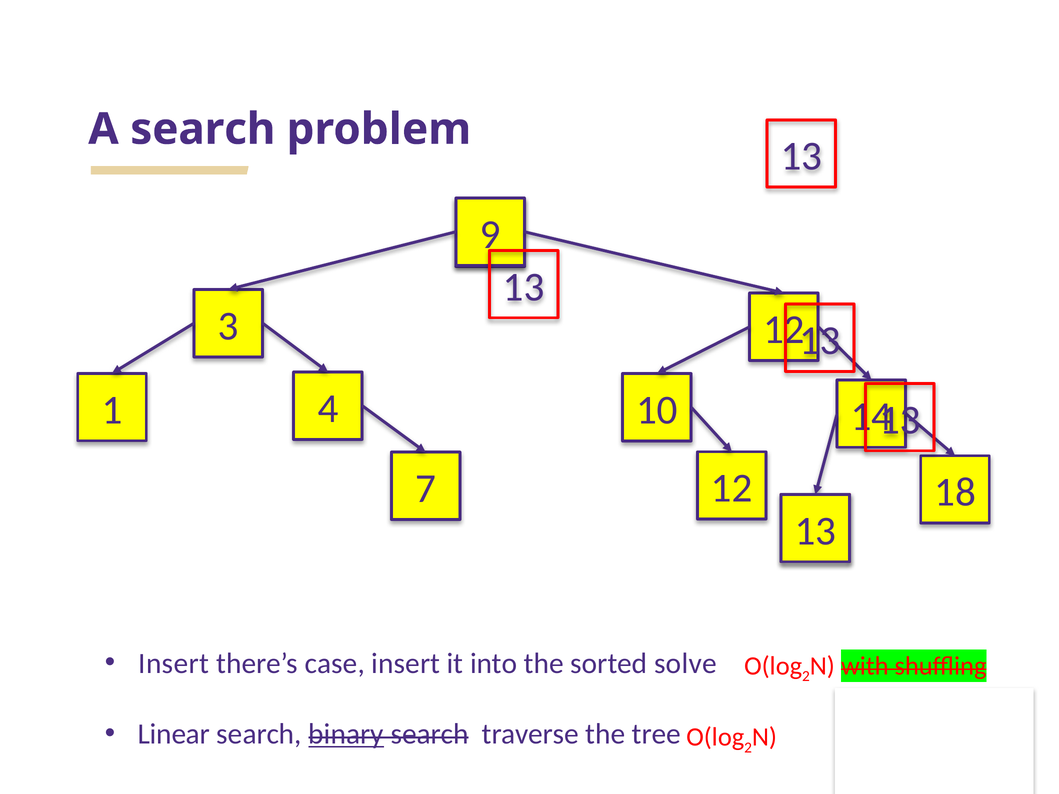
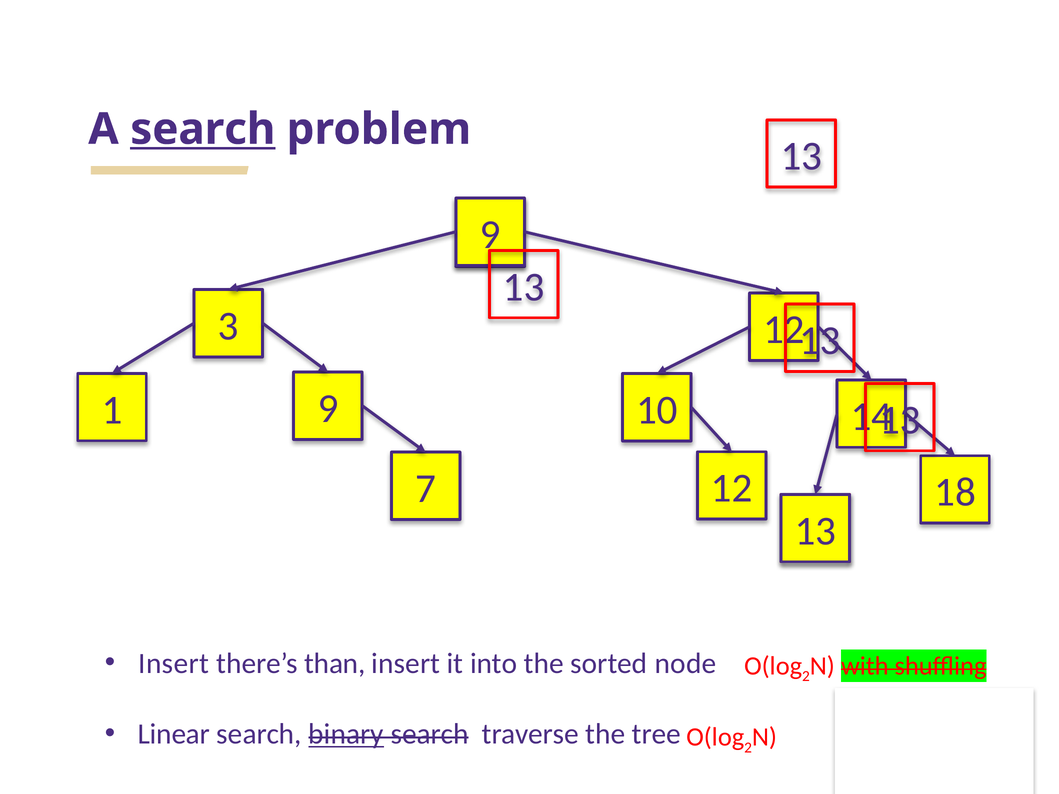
search at (203, 129) underline: none -> present
4: 4 -> 9
case: case -> than
solve: solve -> node
